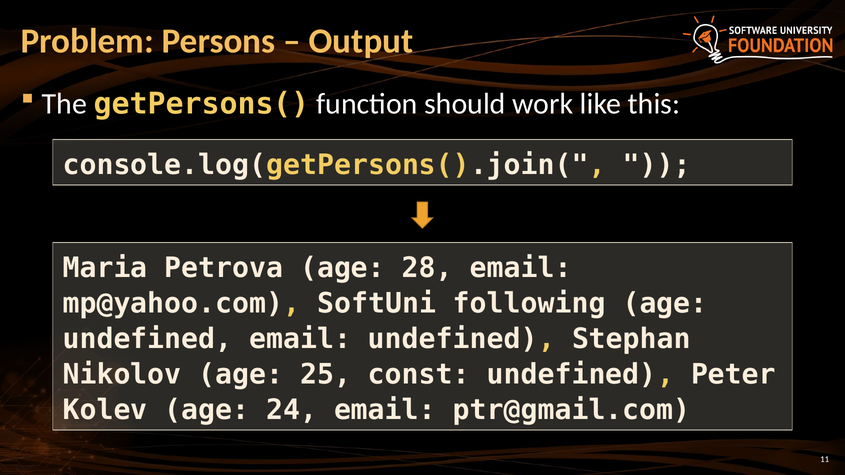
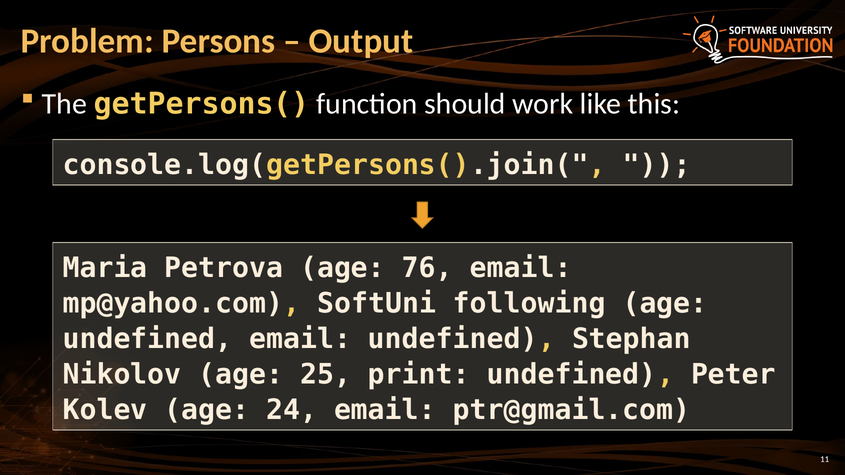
28: 28 -> 76
const: const -> print
